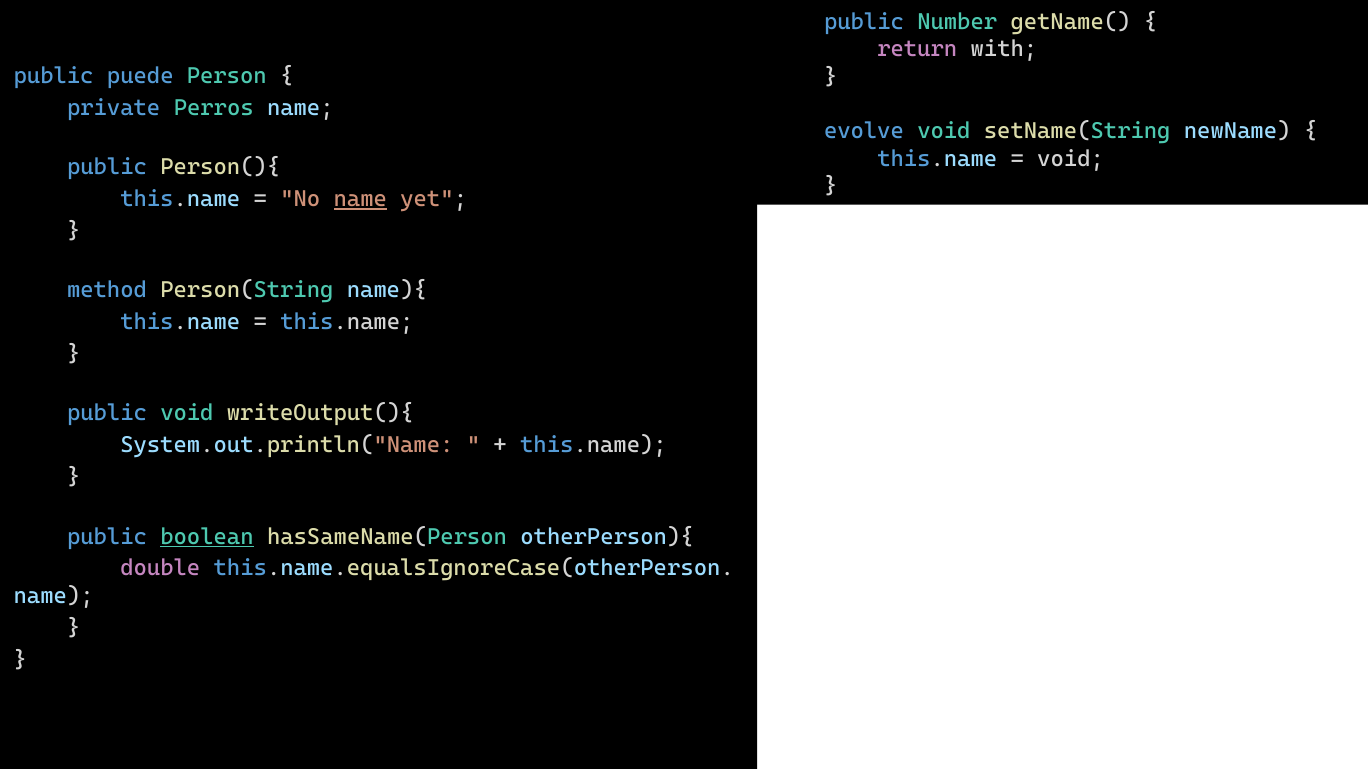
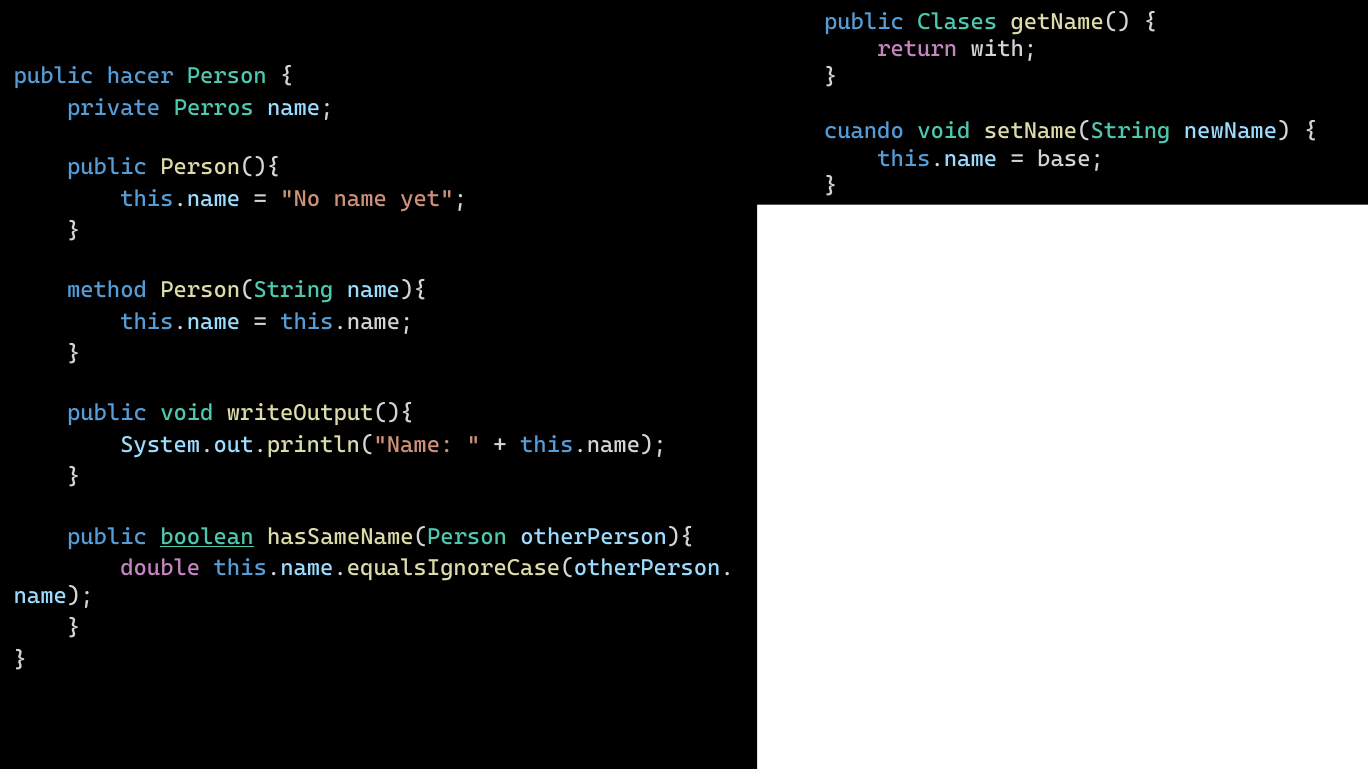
Number: Number -> Clases
puede: puede -> hacer
evolve: evolve -> cuando
void at (1071, 159): void -> base
name at (360, 199) underline: present -> none
